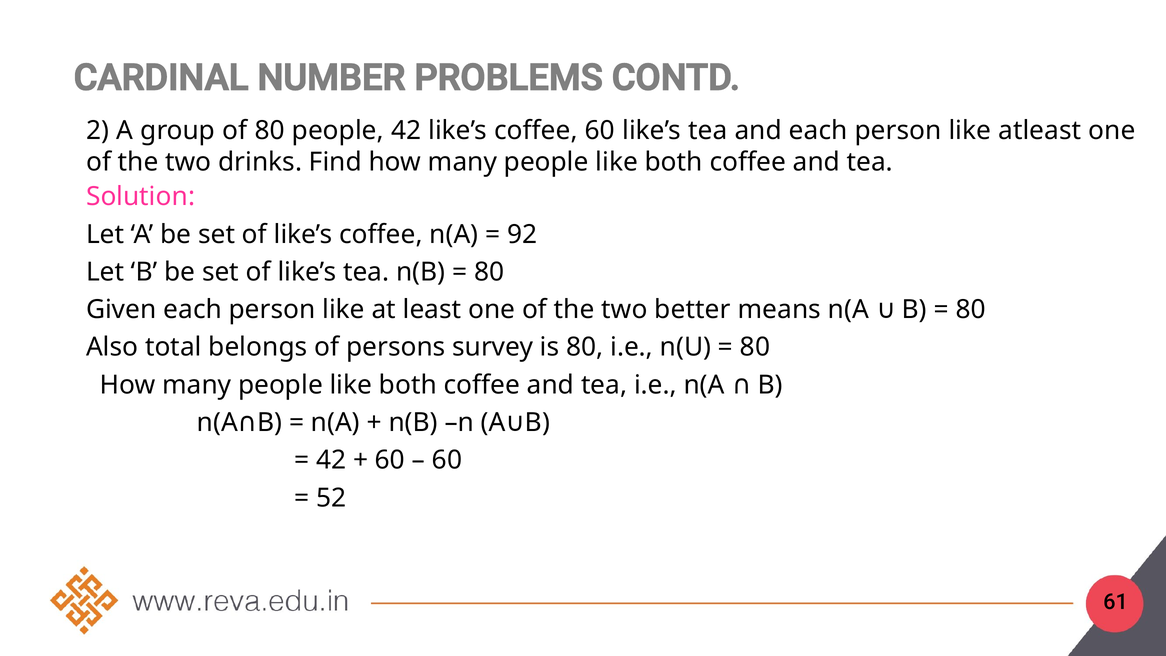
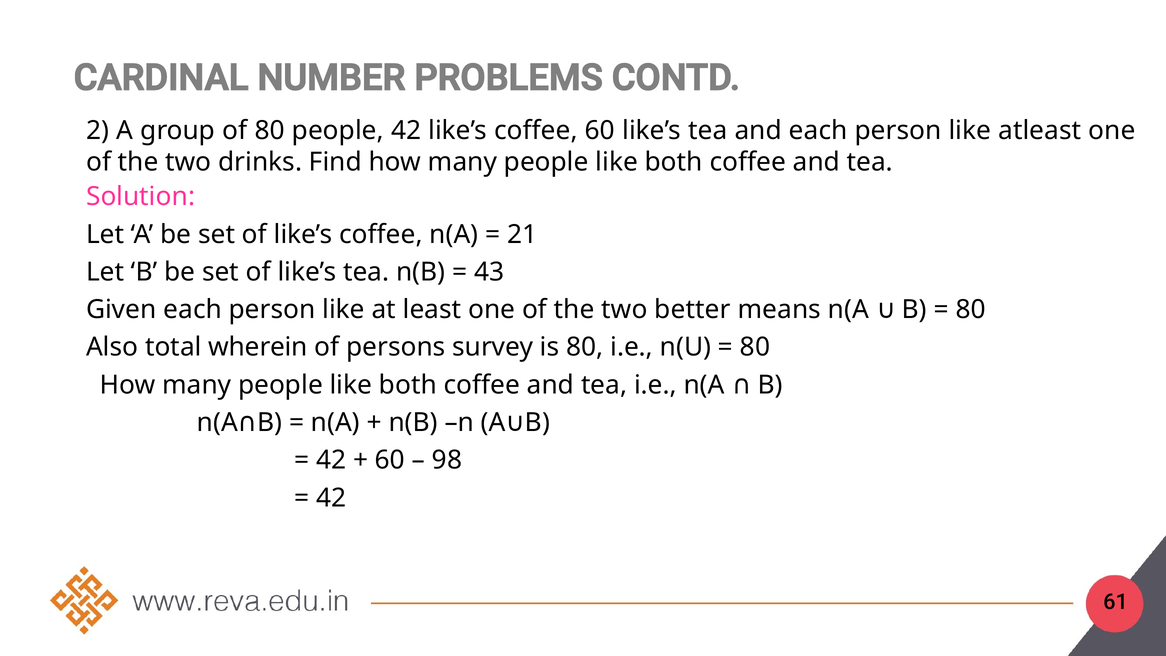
92: 92 -> 21
80 at (489, 272): 80 -> 43
belongs: belongs -> wherein
60 at (447, 460): 60 -> 98
52 at (331, 498): 52 -> 42
